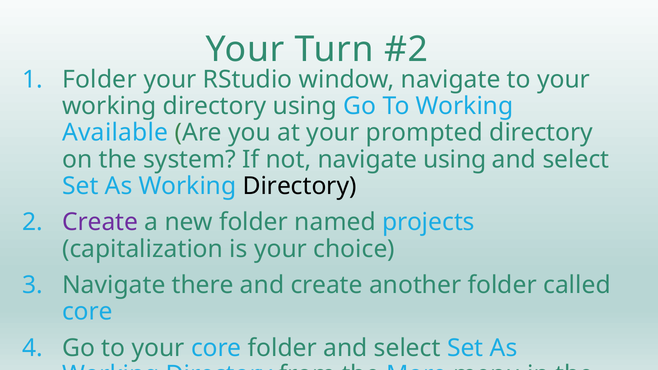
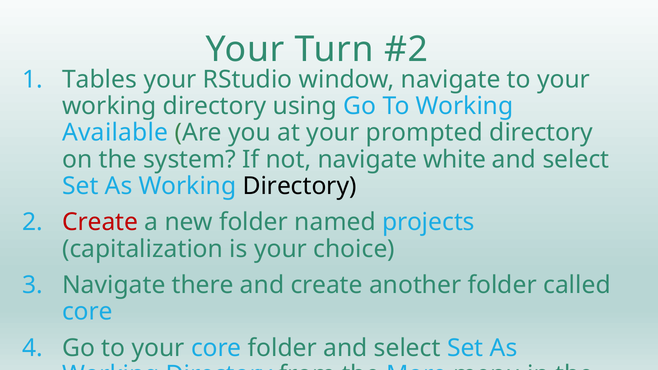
Folder at (100, 79): Folder -> Tables
navigate using: using -> white
Create at (100, 222) colour: purple -> red
